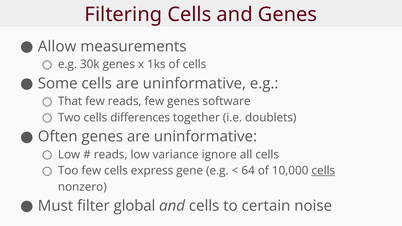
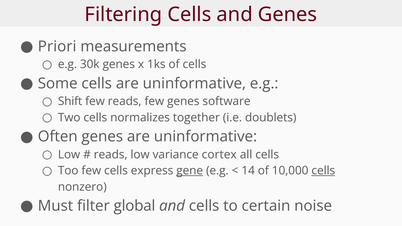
Allow: Allow -> Priori
That: That -> Shift
differences: differences -> normalizes
ignore: ignore -> cortex
gene underline: none -> present
64: 64 -> 14
